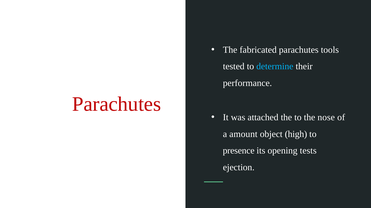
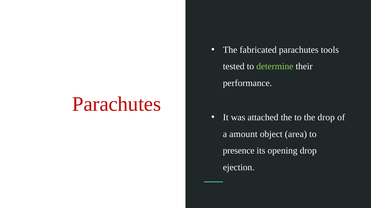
determine colour: light blue -> light green
the nose: nose -> drop
high: high -> area
opening tests: tests -> drop
